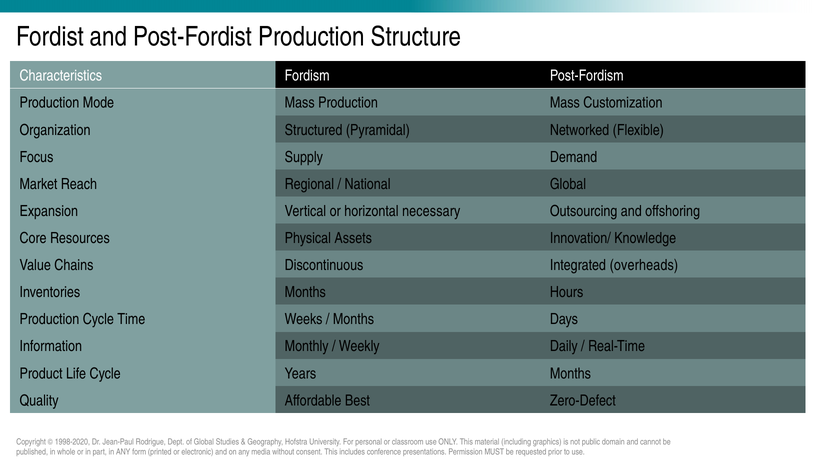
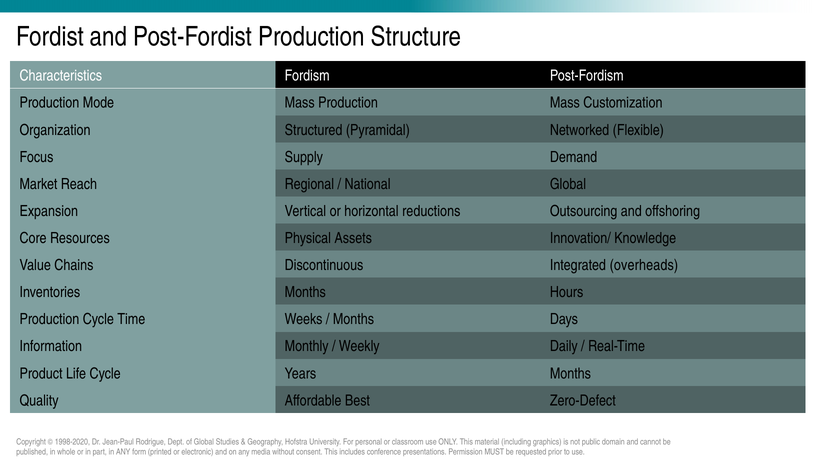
necessary: necessary -> reductions
